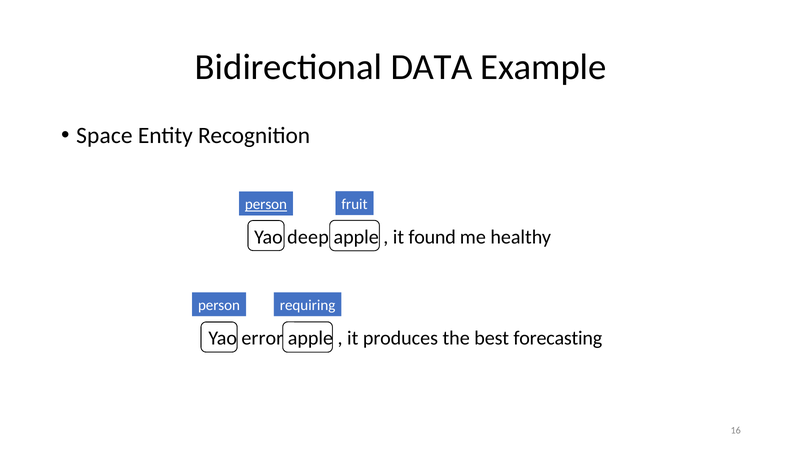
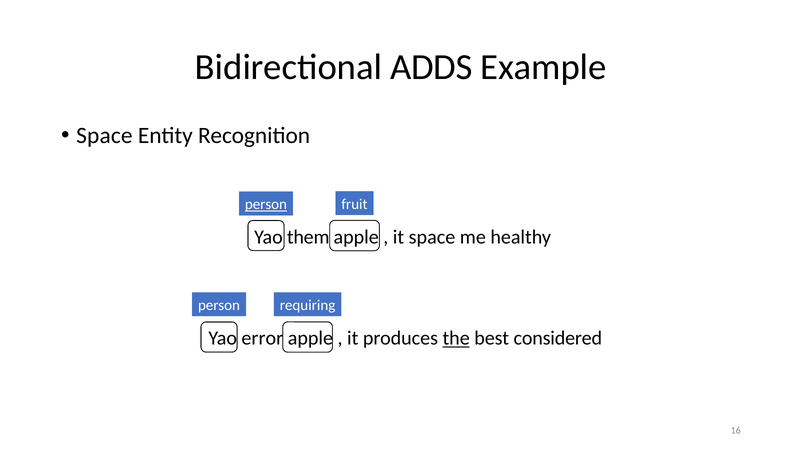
DATA: DATA -> ADDS
deep: deep -> them
it found: found -> space
the underline: none -> present
forecasting: forecasting -> considered
